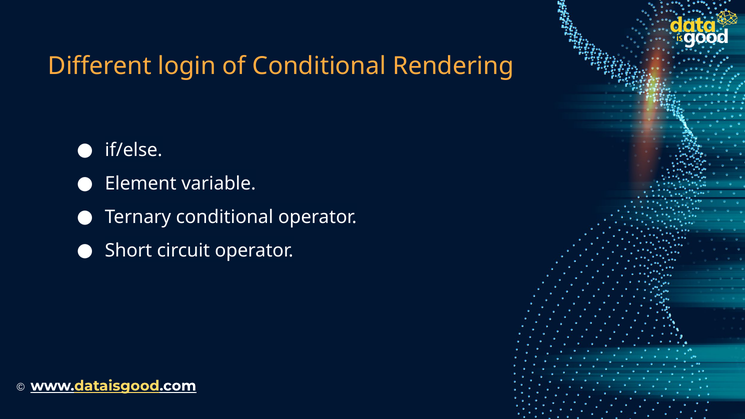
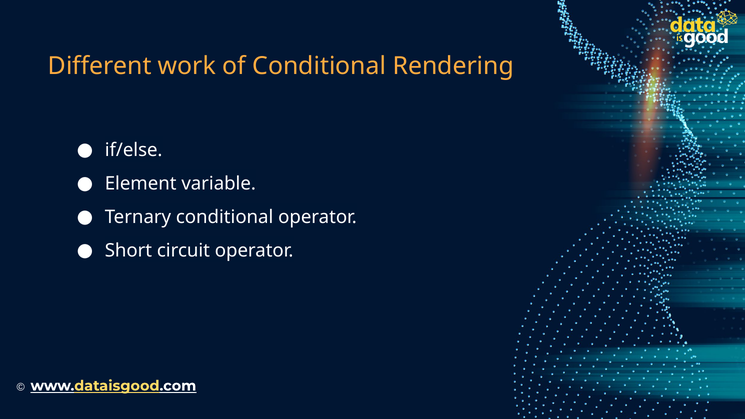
login: login -> work
